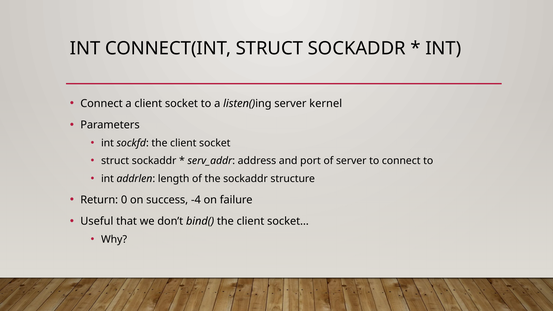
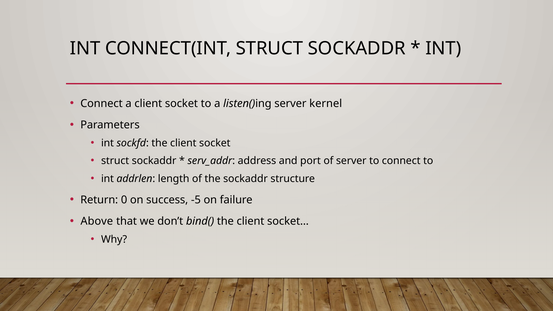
-4: -4 -> -5
Useful: Useful -> Above
